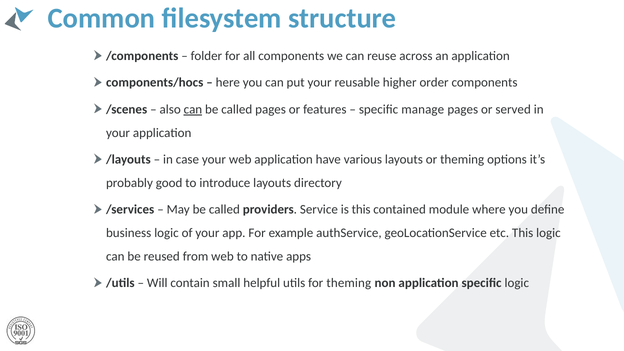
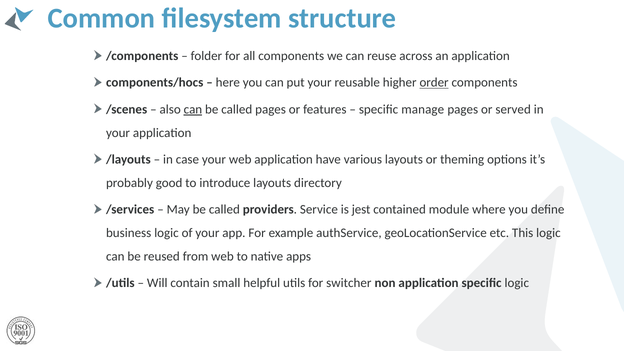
order underline: none -> present
is this: this -> jest
for theming: theming -> switcher
